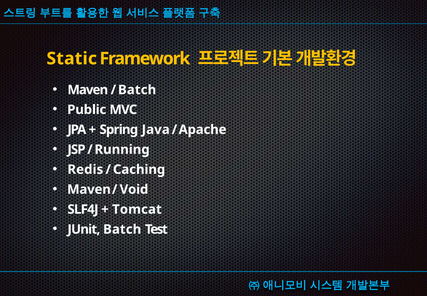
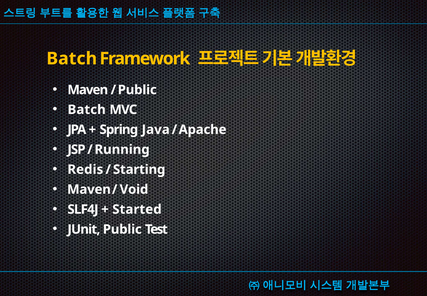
Static at (72, 58): Static -> Batch
Batch at (137, 90): Batch -> Public
Public at (87, 110): Public -> Batch
Caching: Caching -> Starting
Tomcat: Tomcat -> Started
JUnit Batch: Batch -> Public
